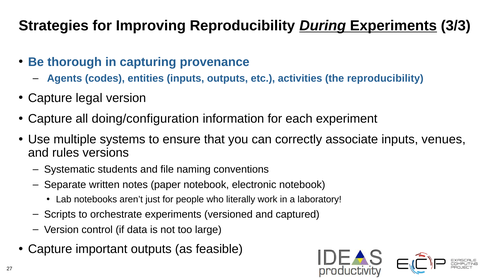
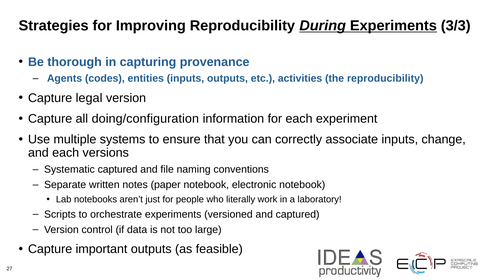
venues: venues -> change
and rules: rules -> each
Systematic students: students -> captured
